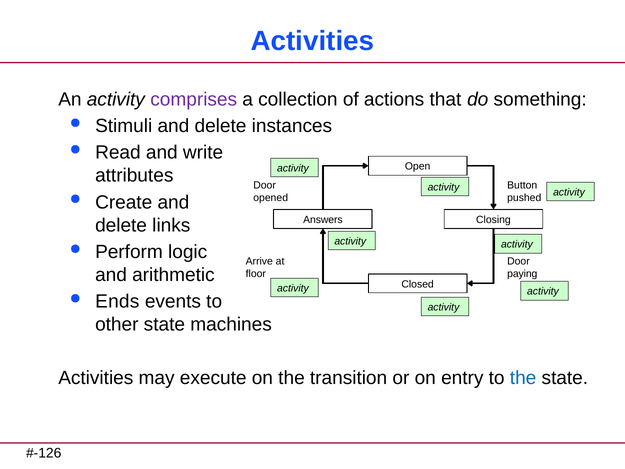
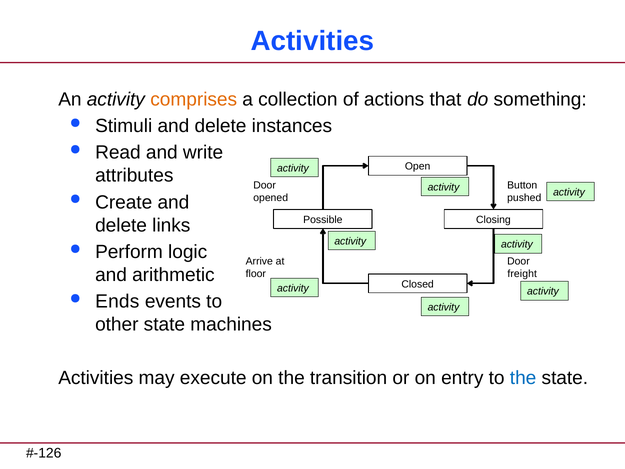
comprises colour: purple -> orange
Answers: Answers -> Possible
paying: paying -> freight
